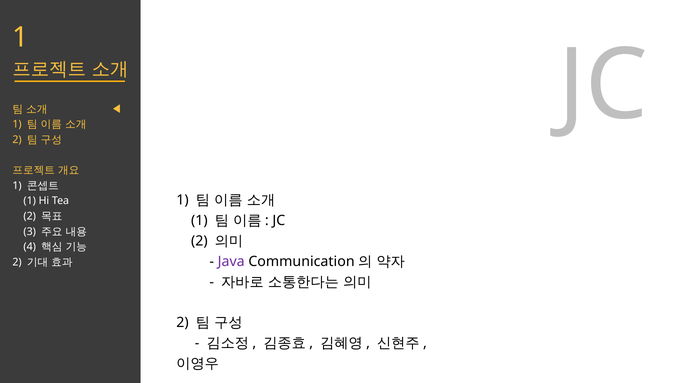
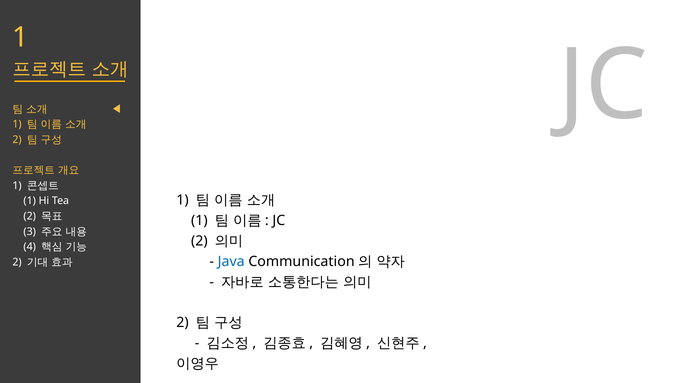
Java colour: purple -> blue
